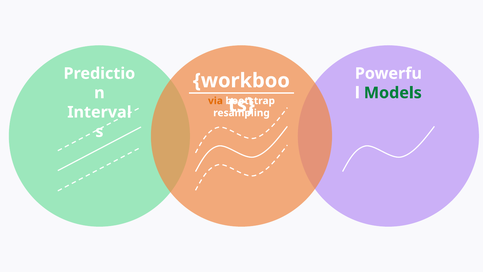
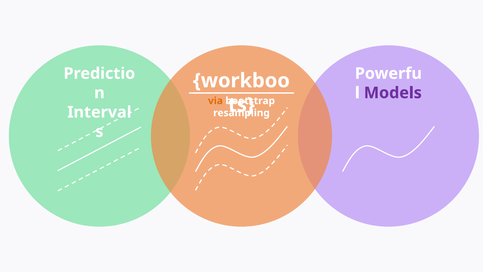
Models colour: green -> purple
